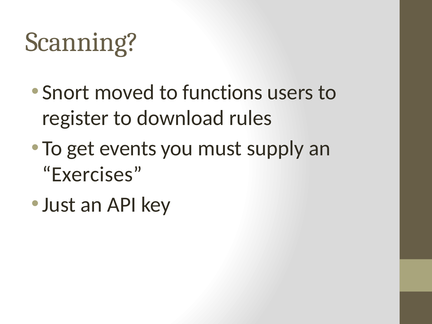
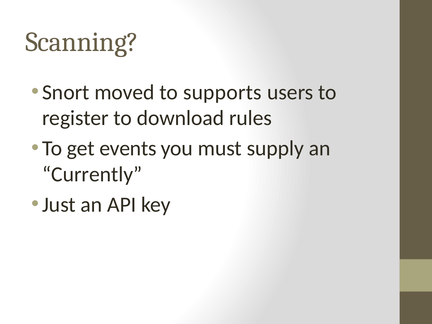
functions: functions -> supports
Exercises: Exercises -> Currently
